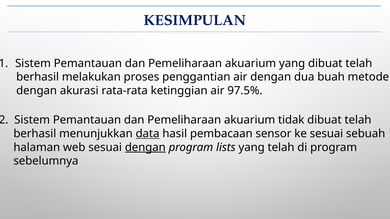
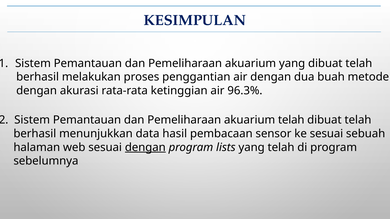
97.5%: 97.5% -> 96.3%
akuarium tidak: tidak -> telah
data underline: present -> none
